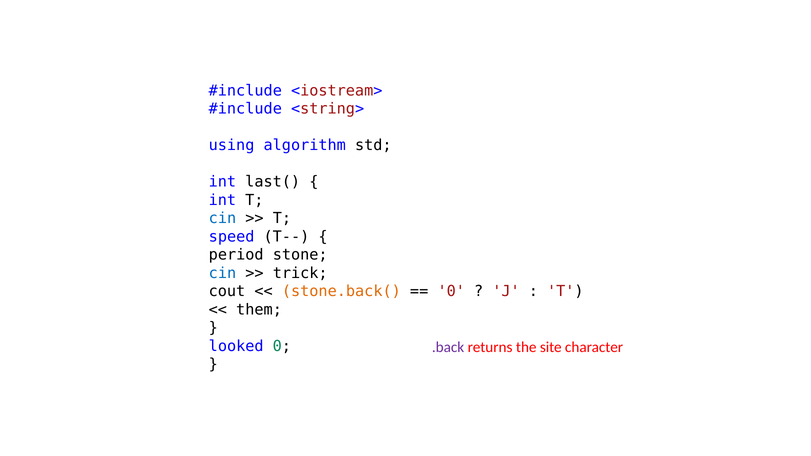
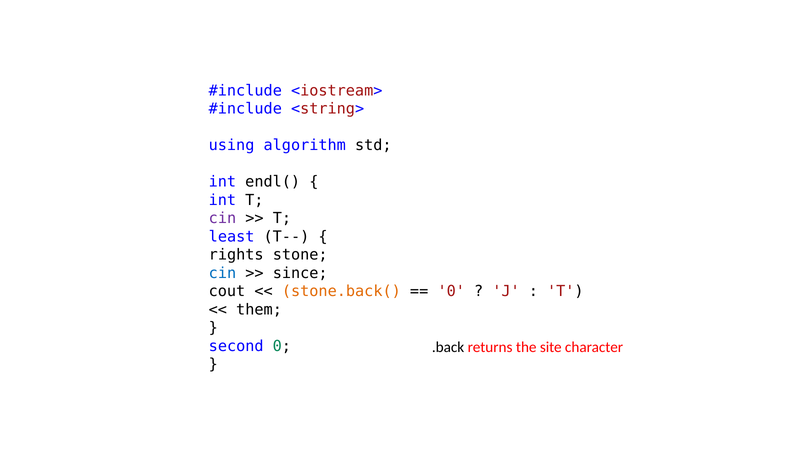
last(: last( -> endl(
cin at (222, 218) colour: blue -> purple
speed: speed -> least
period: period -> rights
trick: trick -> since
looked: looked -> second
.back colour: purple -> black
